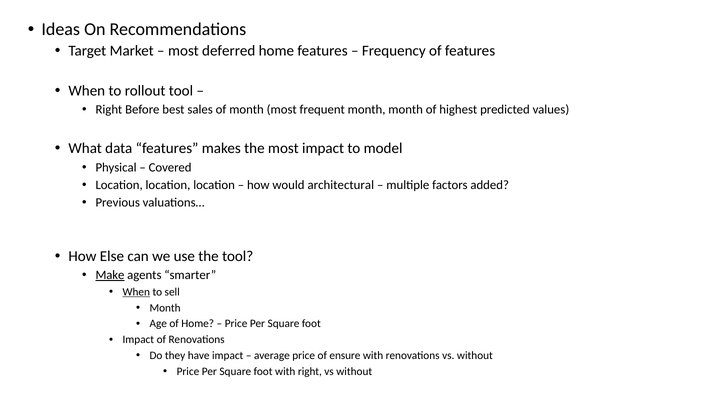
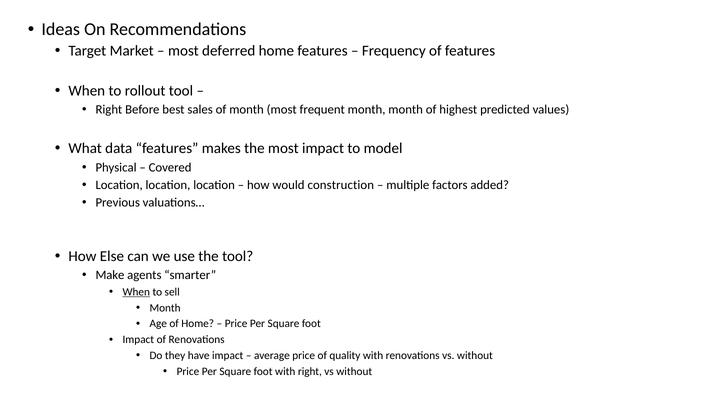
architectural: architectural -> construction
Make underline: present -> none
ensure: ensure -> quality
